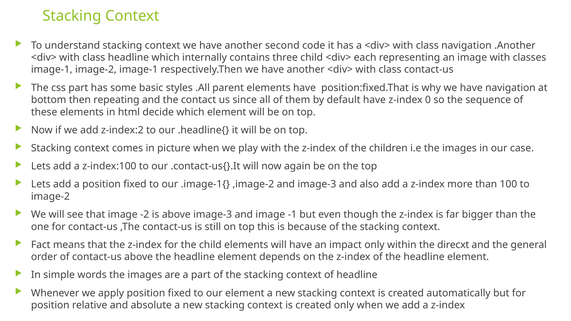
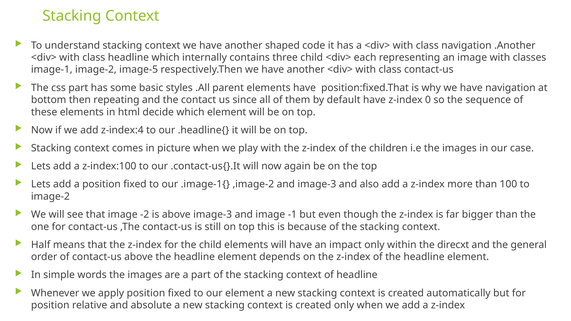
second: second -> shaped
image-2 image-1: image-1 -> image-5
z-index:2: z-index:2 -> z-index:4
Fact: Fact -> Half
